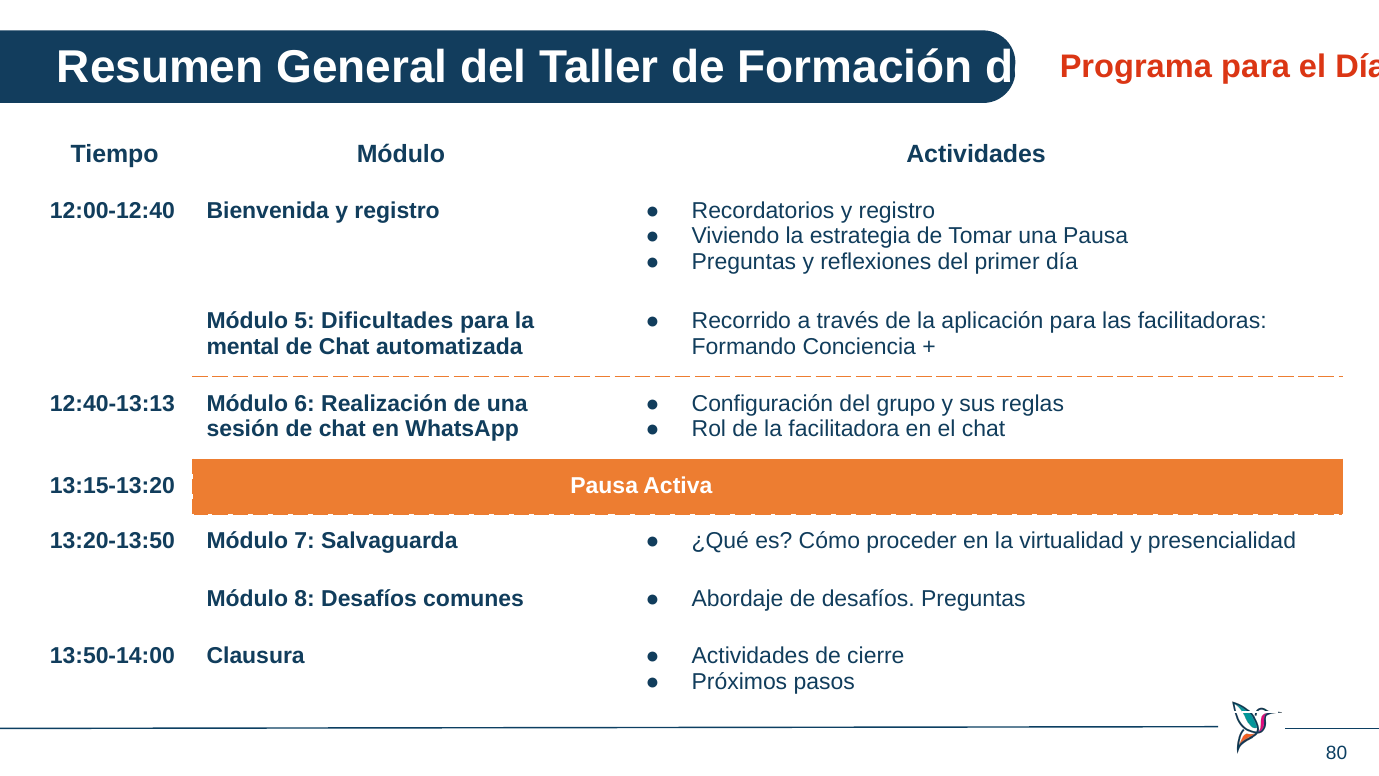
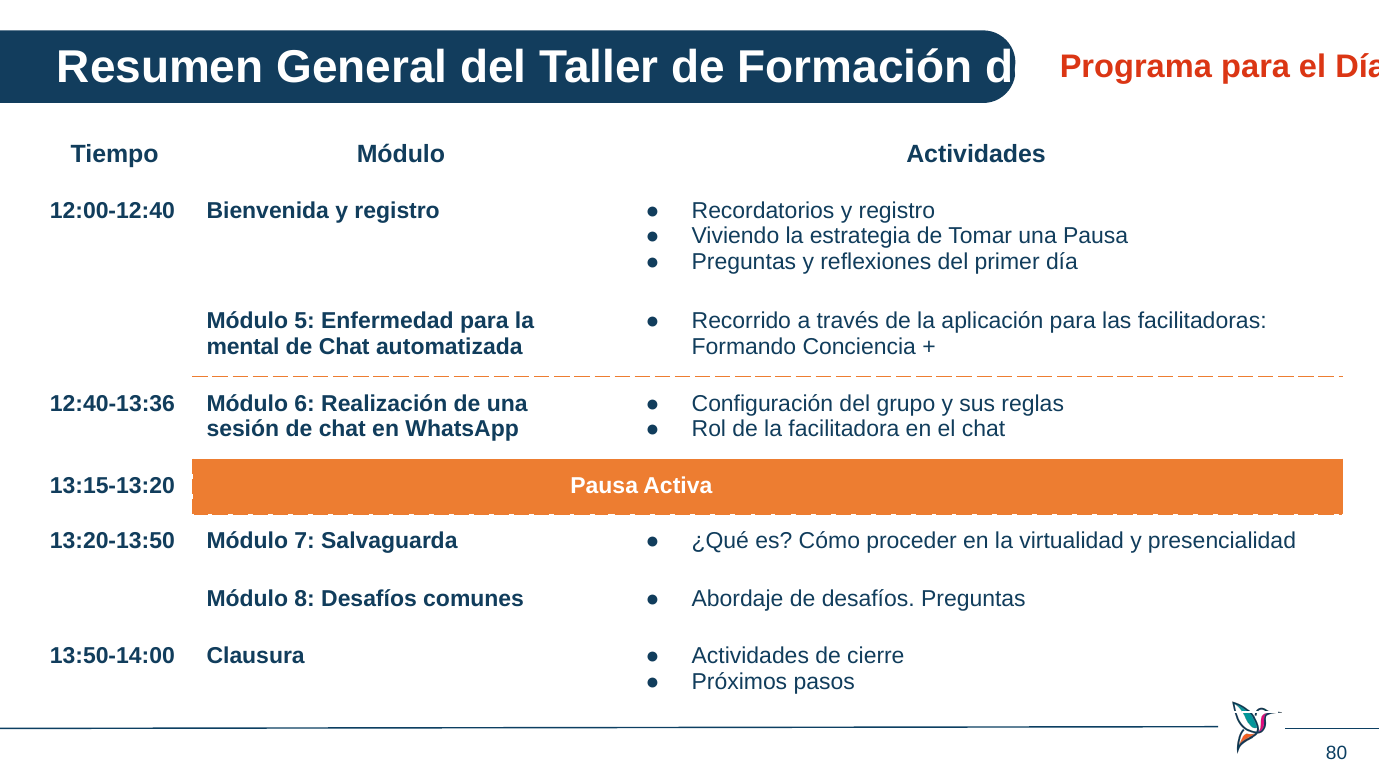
Dificultades: Dificultades -> Enfermedad
12:40-13:13: 12:40-13:13 -> 12:40-13:36
